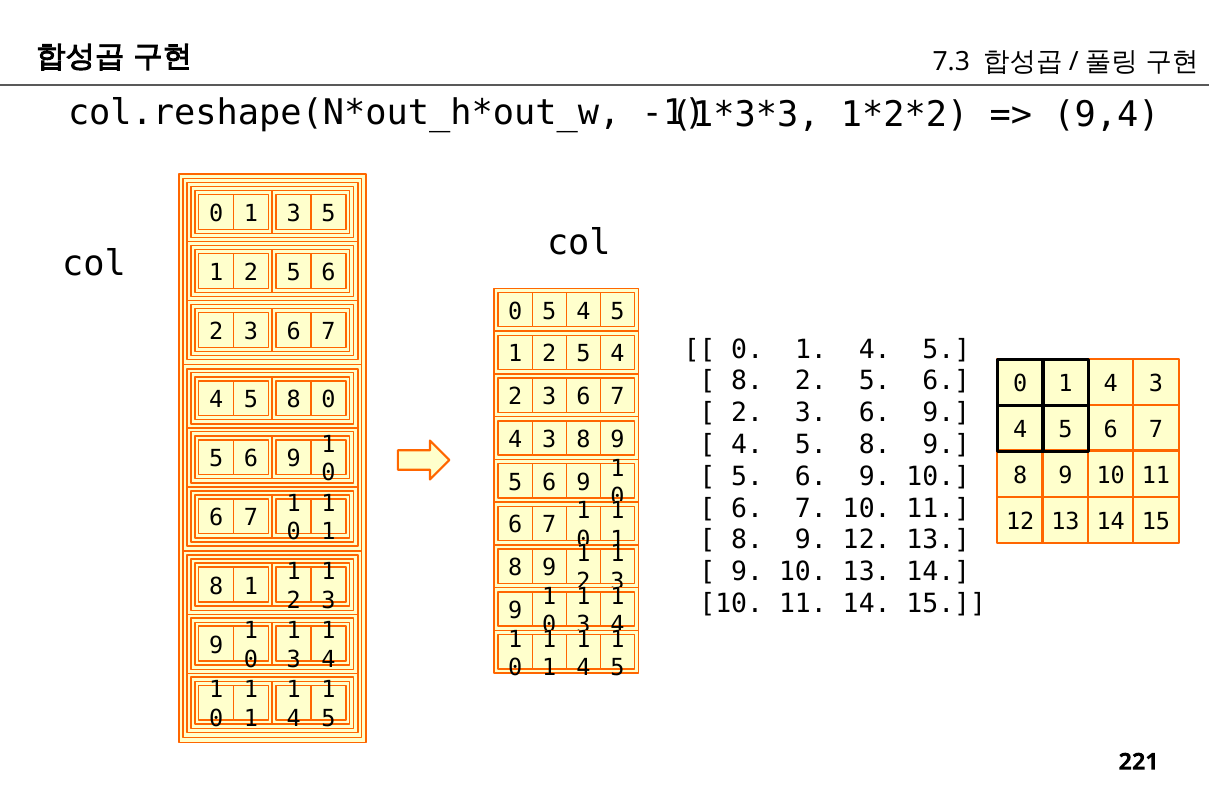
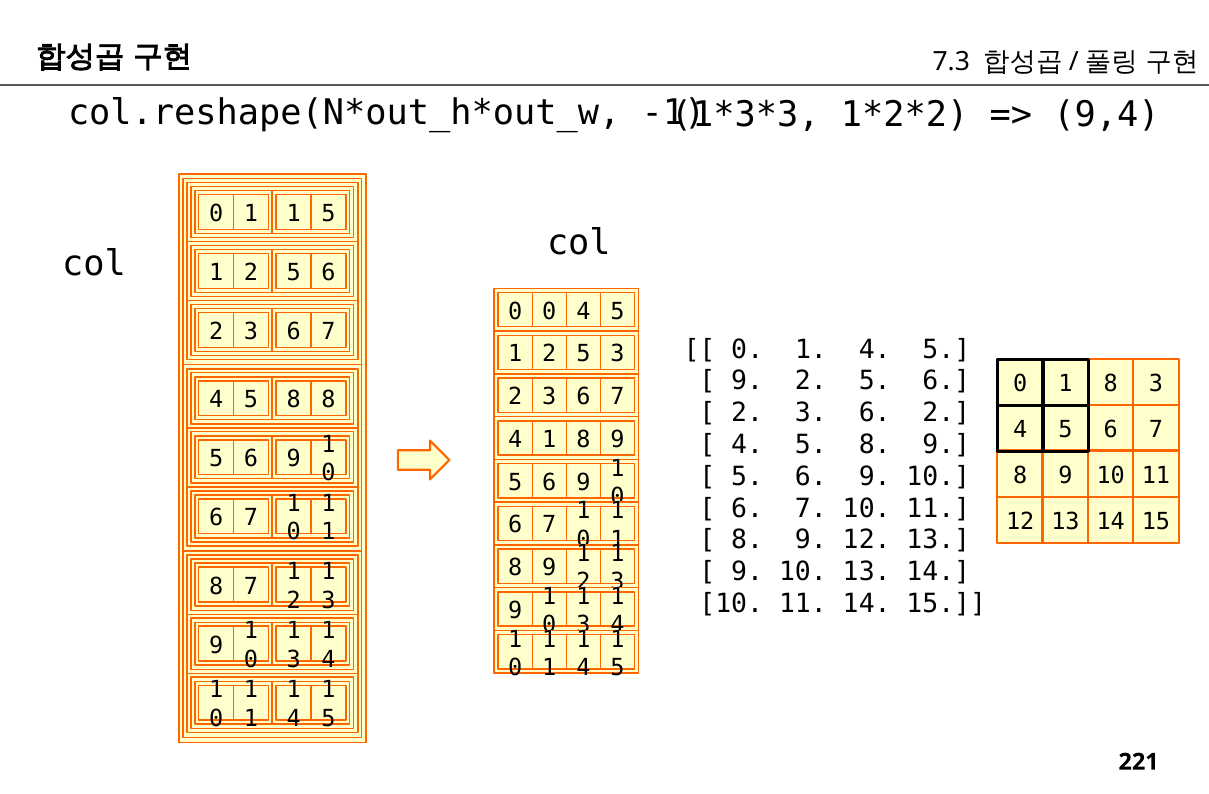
3 at (294, 214): 3 -> 1
5 at (549, 311): 5 -> 0
2 5 4: 4 -> 3
8 at (747, 381): 8 -> 9
4 at (1111, 383): 4 -> 8
8 0: 0 -> 8
3 6 9: 9 -> 2
3 at (549, 440): 3 -> 1
8 1: 1 -> 7
